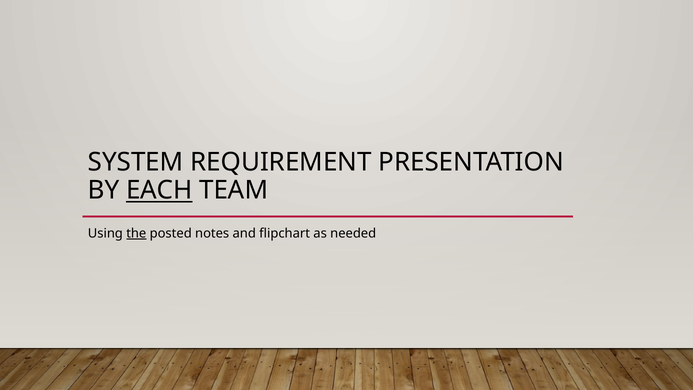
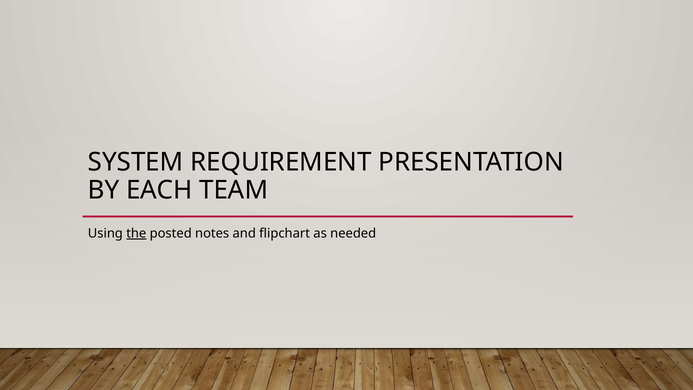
EACH underline: present -> none
